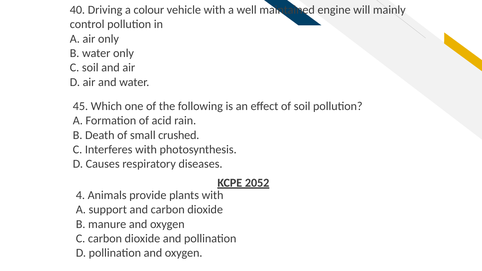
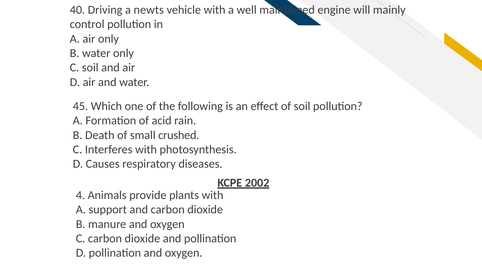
colour: colour -> newts
2052: 2052 -> 2002
